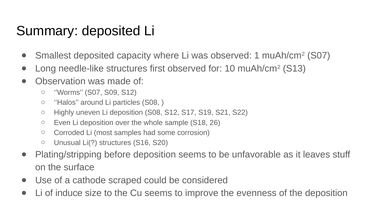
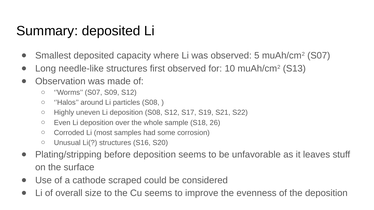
1: 1 -> 5
induce: induce -> overall
